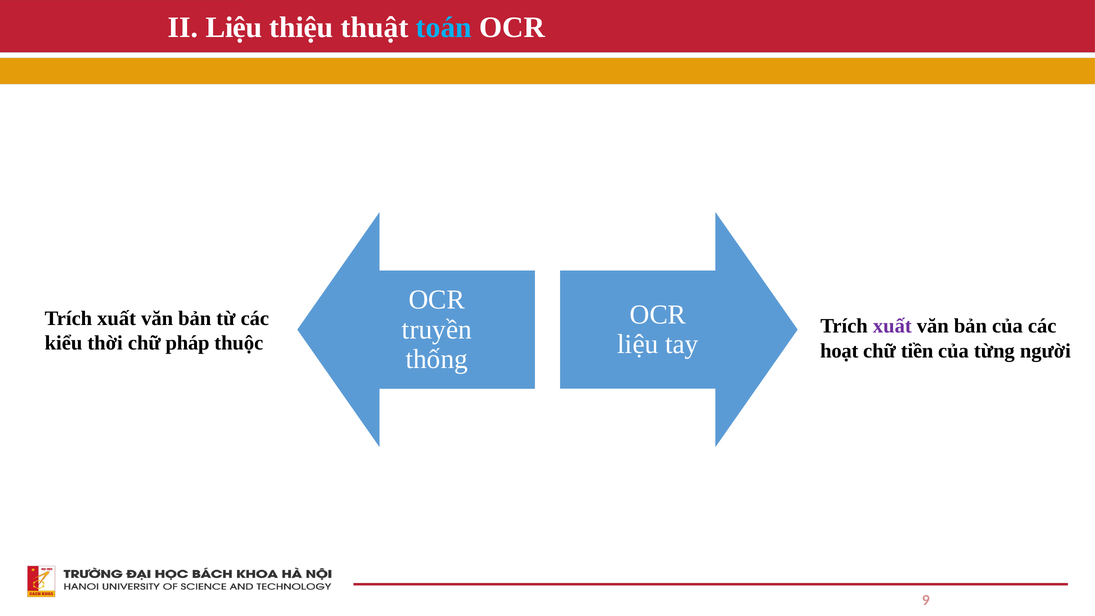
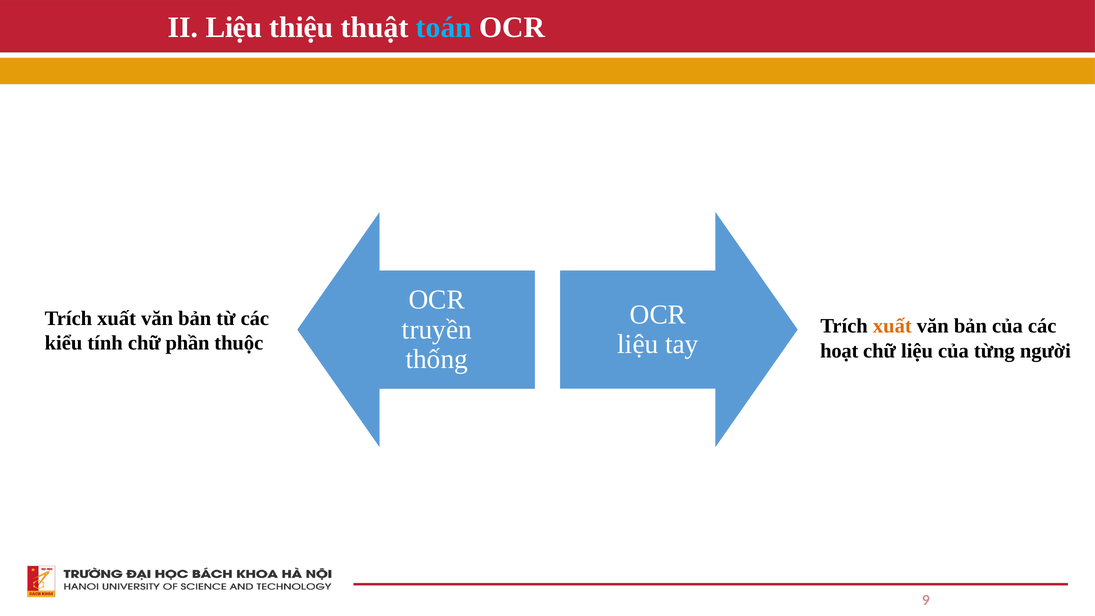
xuất at (892, 326) colour: purple -> orange
thời: thời -> tính
pháp: pháp -> phần
chữ tiền: tiền -> liệu
